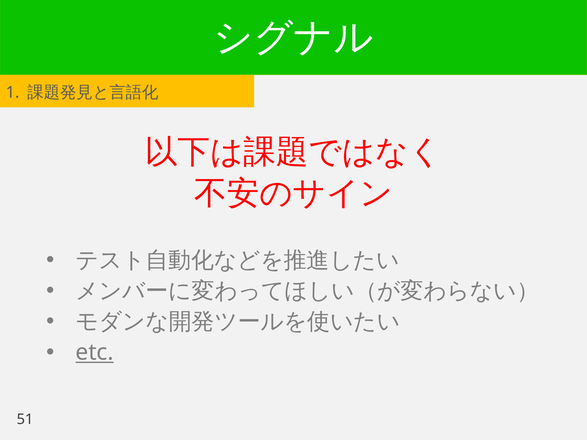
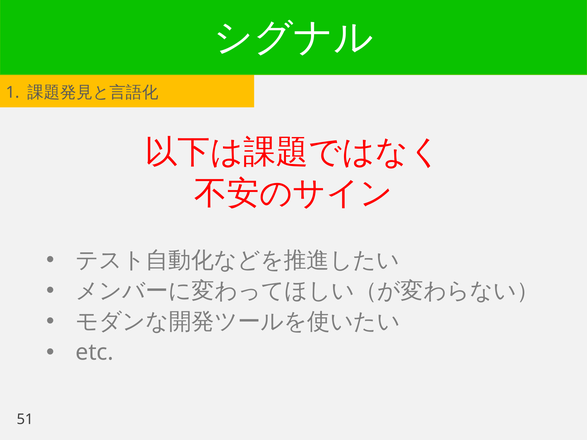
etc underline: present -> none
